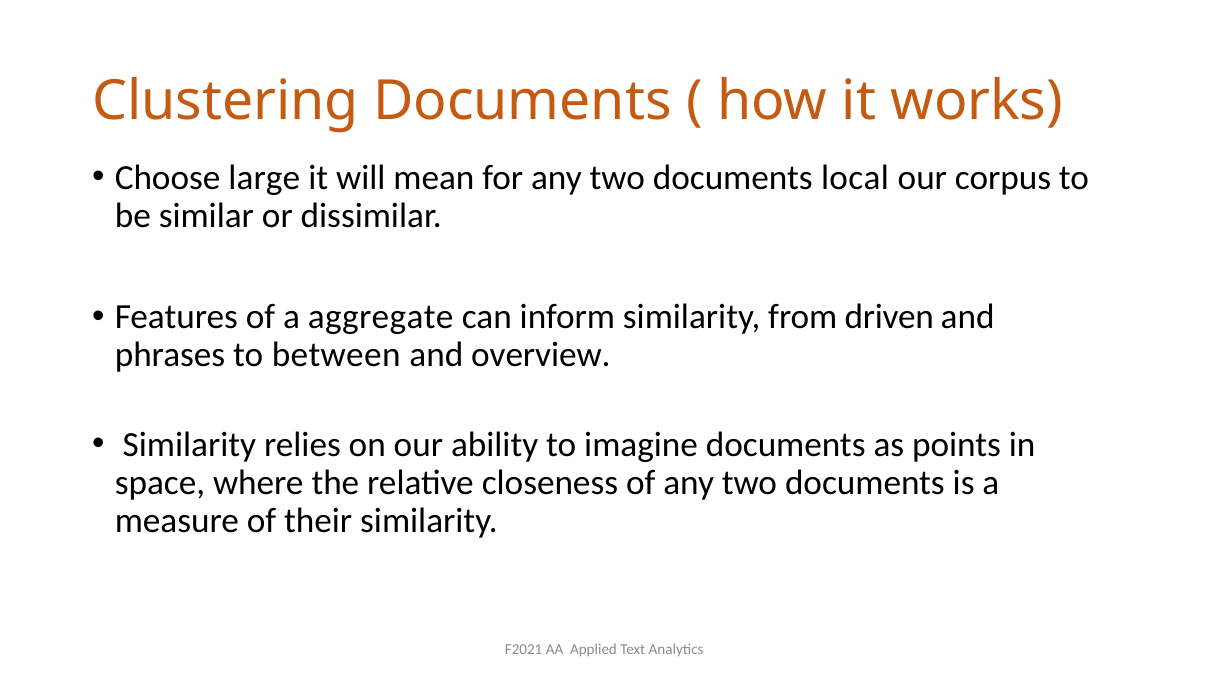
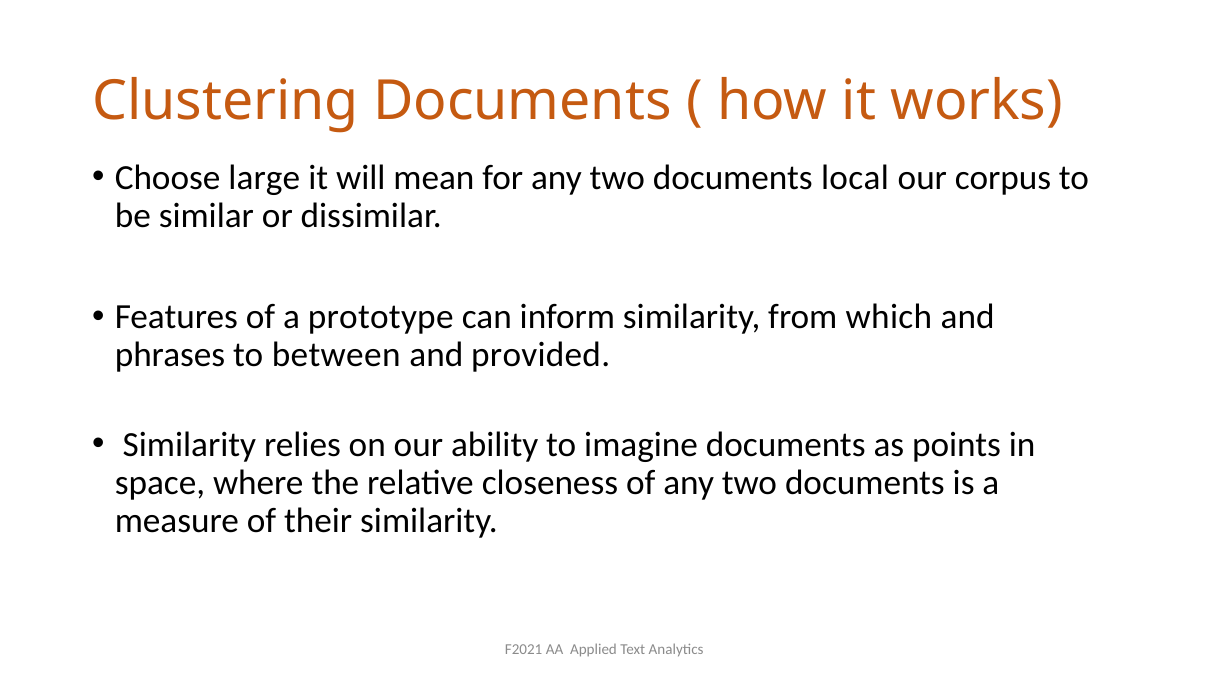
aggregate: aggregate -> prototype
driven: driven -> which
overview: overview -> provided
